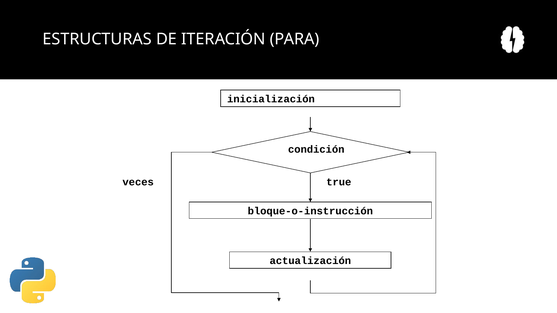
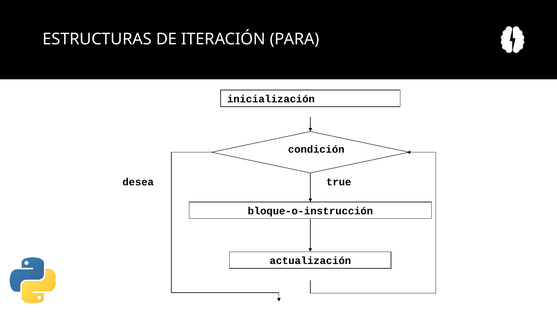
veces: veces -> desea
